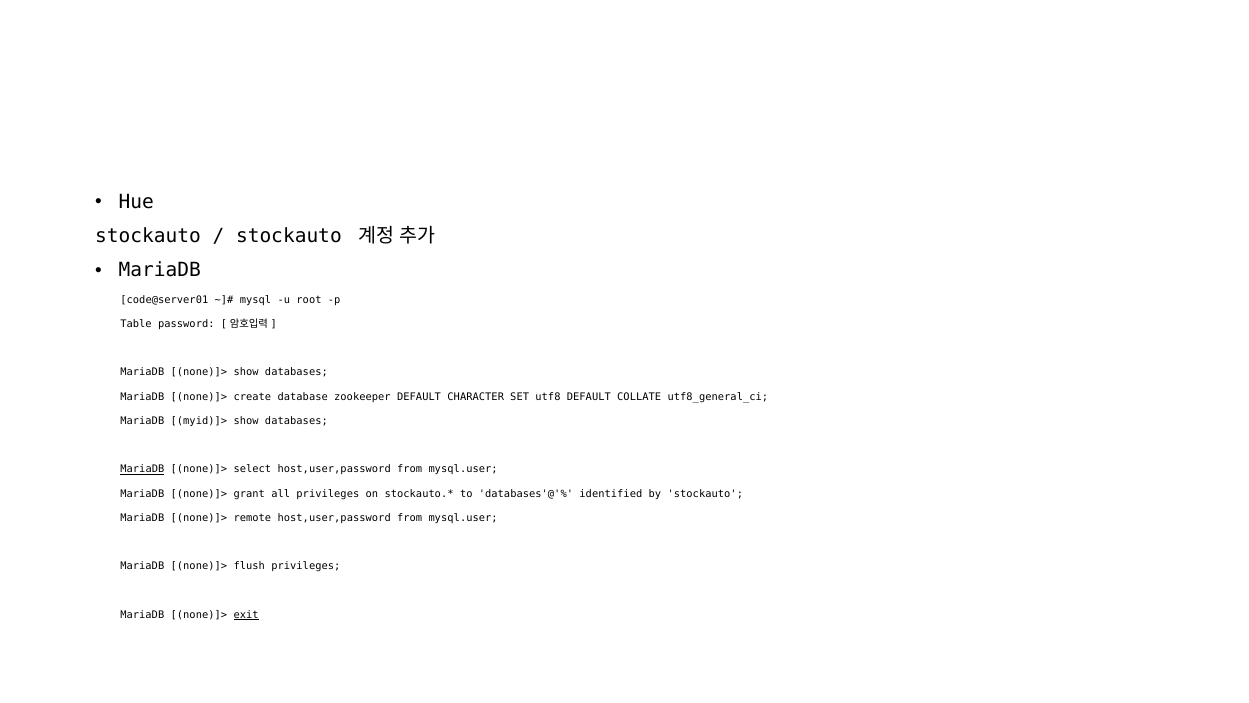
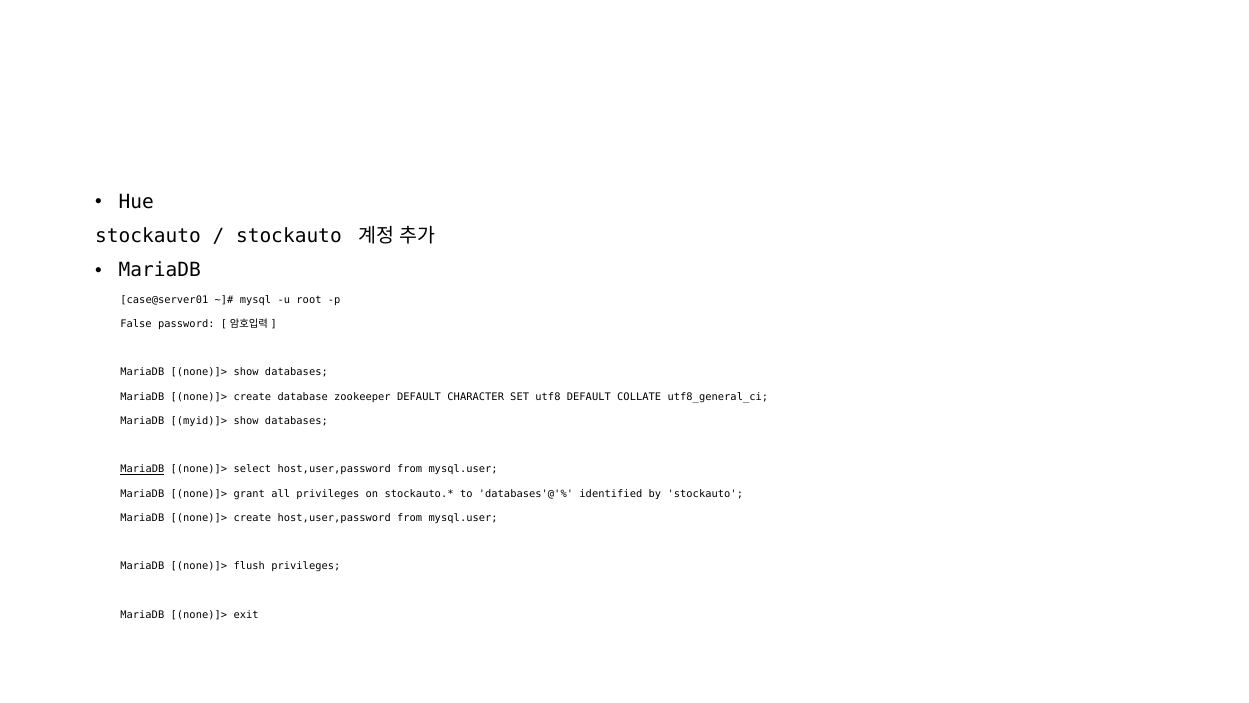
code@server01: code@server01 -> case@server01
Table: Table -> False
remote at (252, 518): remote -> create
exit underline: present -> none
